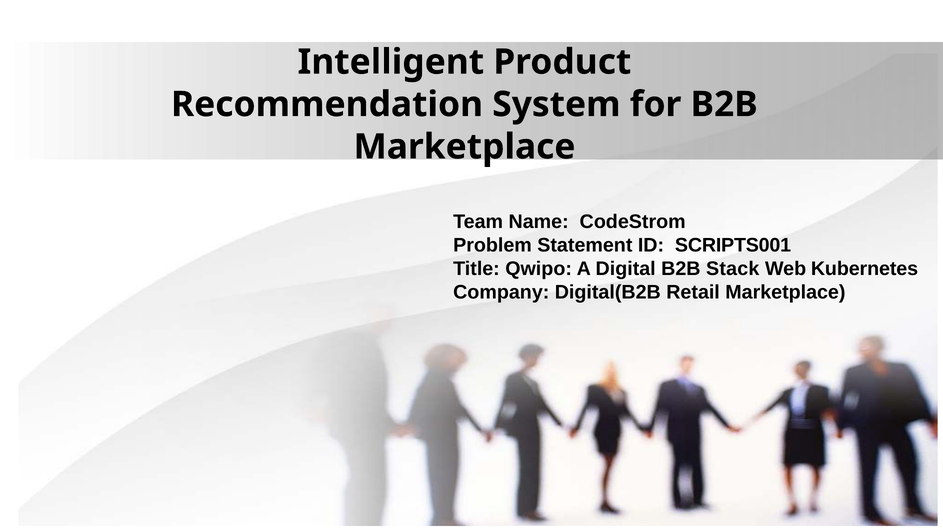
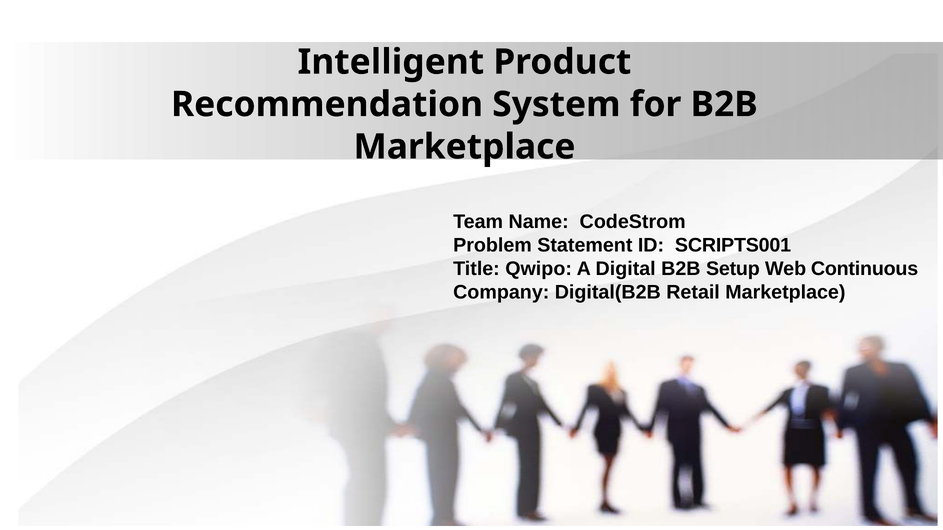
Stack: Stack -> Setup
Kubernetes: Kubernetes -> Continuous
